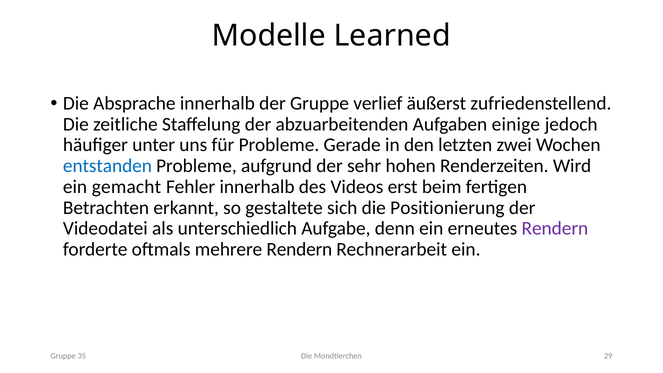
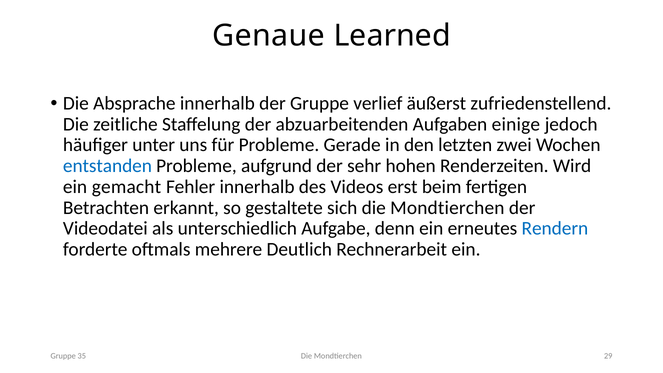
Modelle: Modelle -> Genaue
sich die Positionierung: Positionierung -> Mondtierchen
Rendern at (555, 228) colour: purple -> blue
mehrere Rendern: Rendern -> Deutlich
